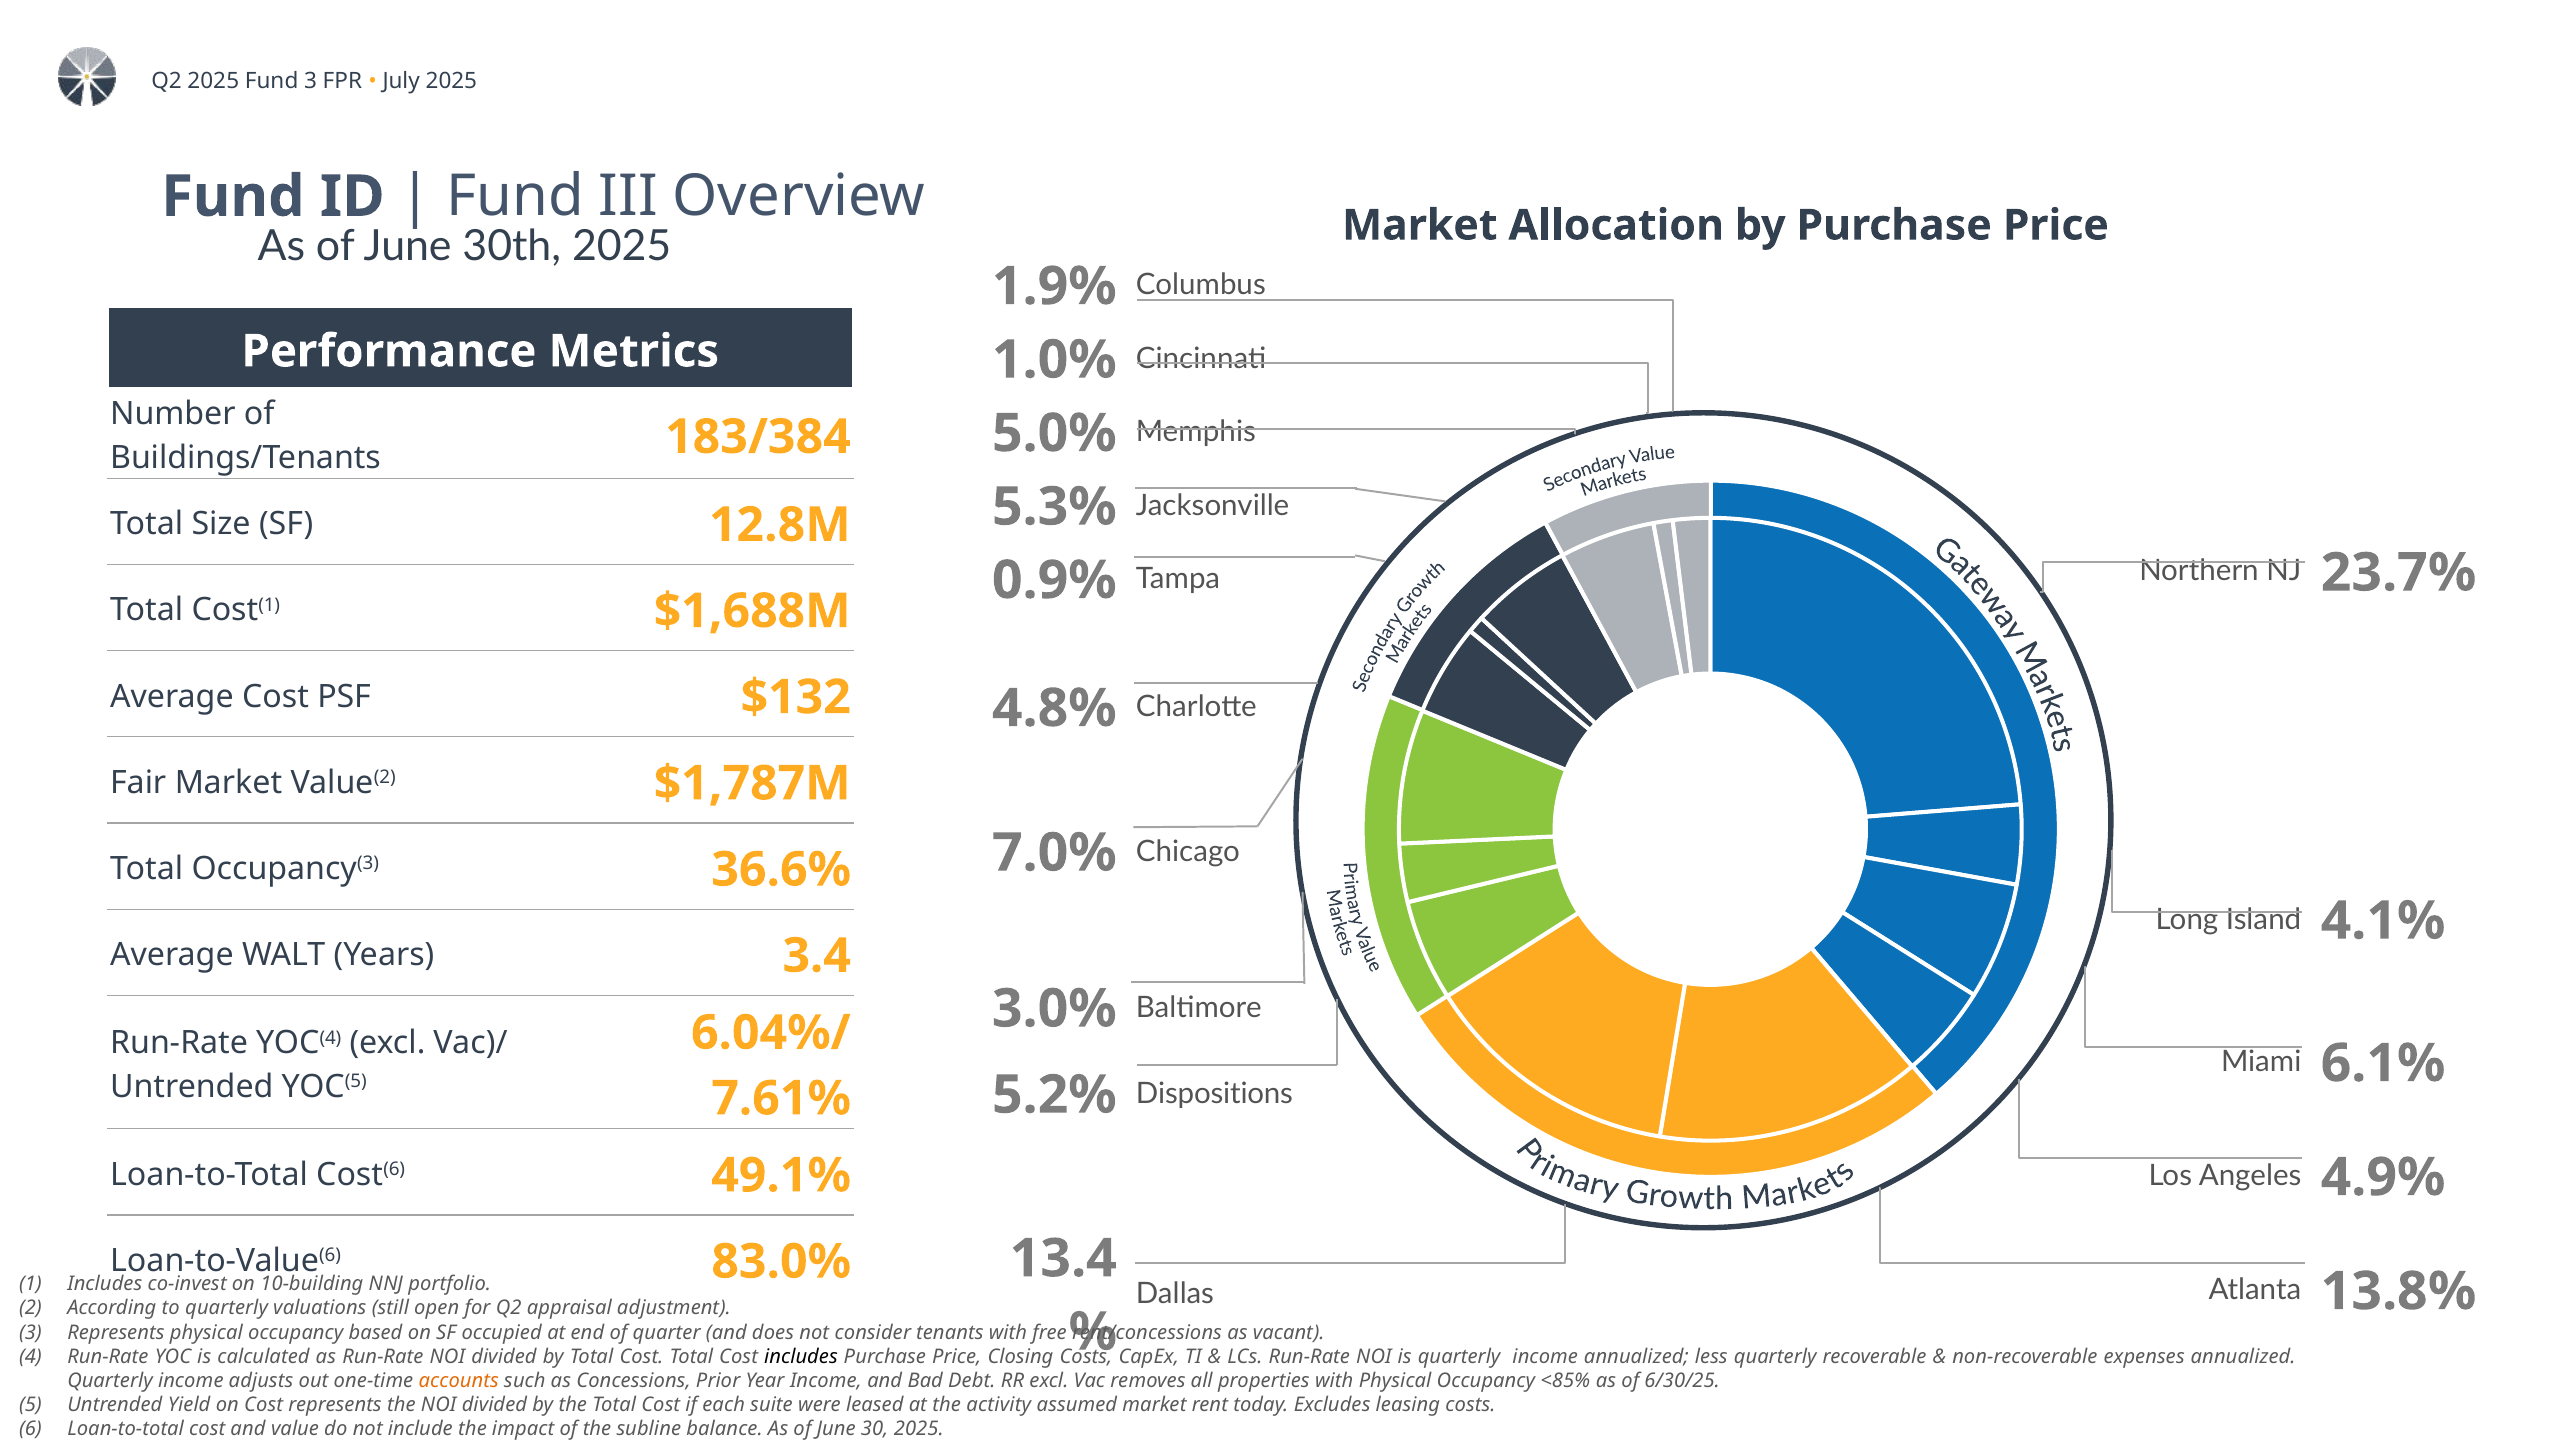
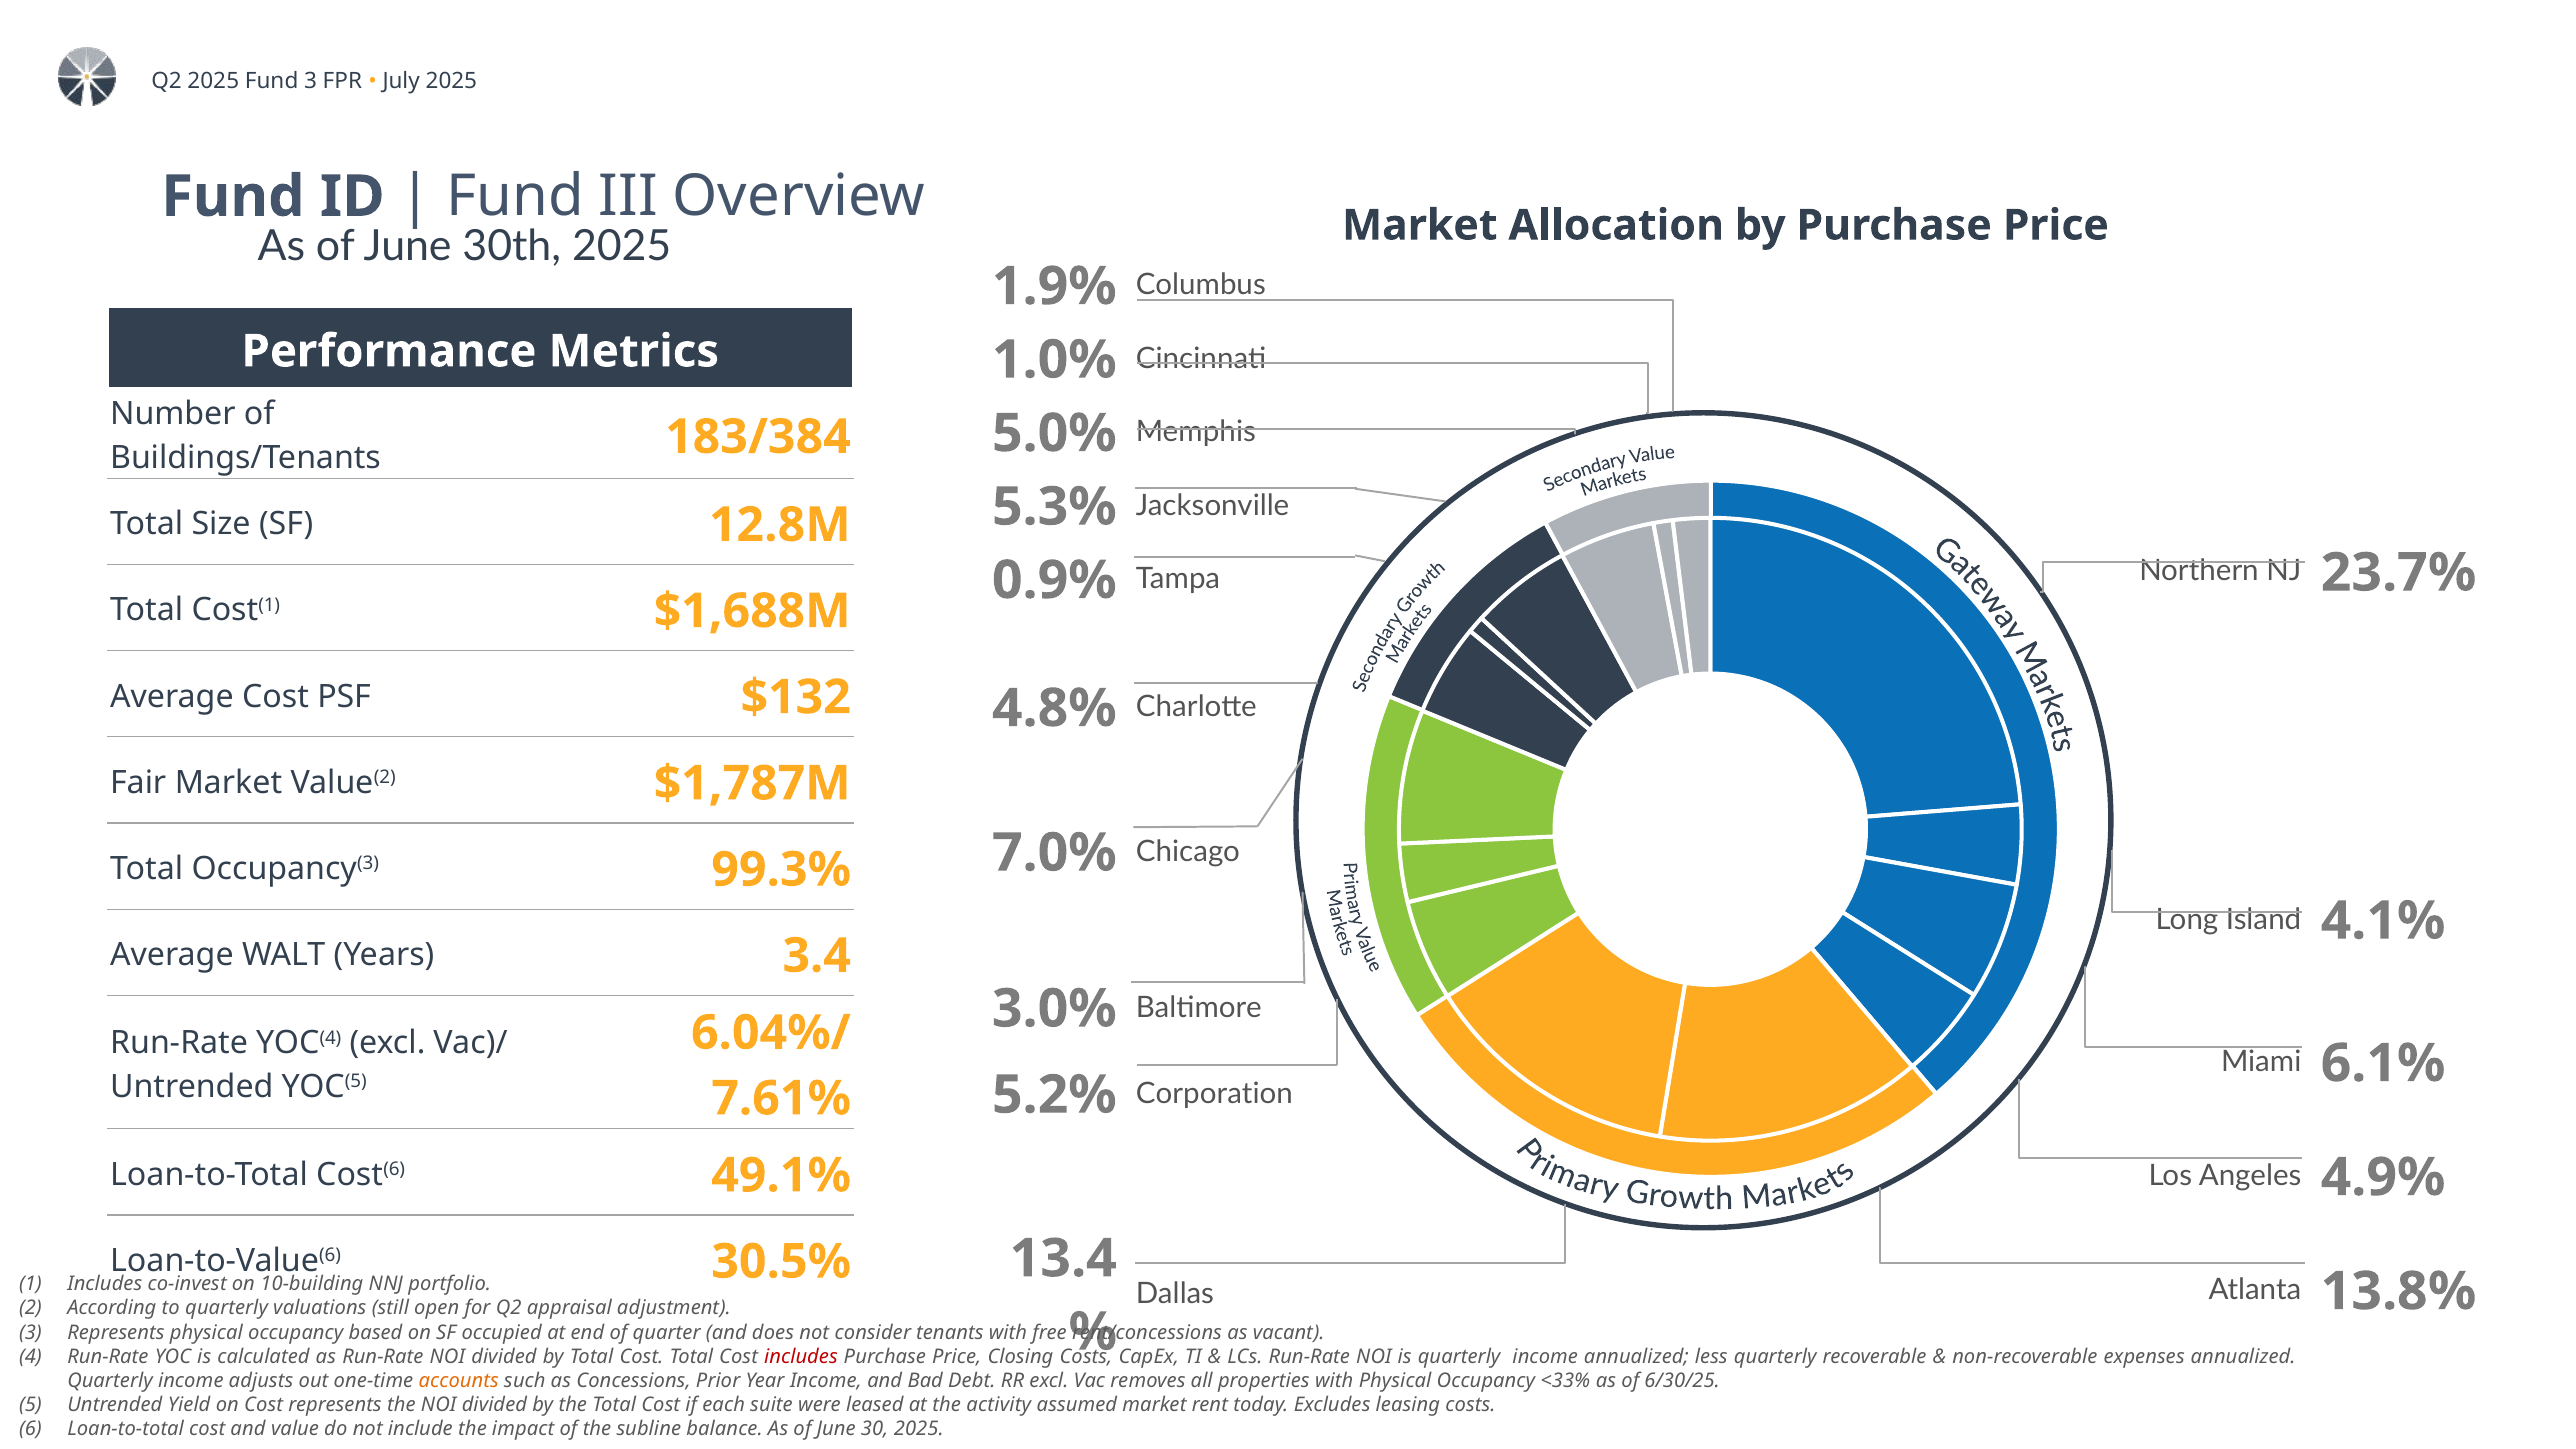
36.6%: 36.6% -> 99.3%
Dispositions: Dispositions -> Corporation
83.0%: 83.0% -> 30.5%
includes at (801, 1357) colour: black -> red
<85%: <85% -> <33%
